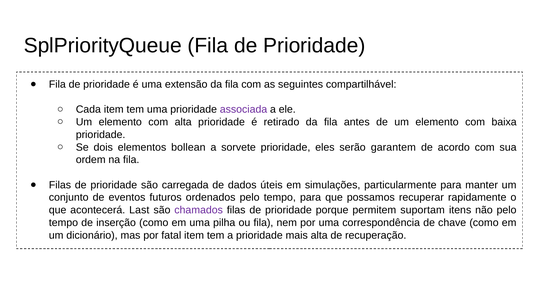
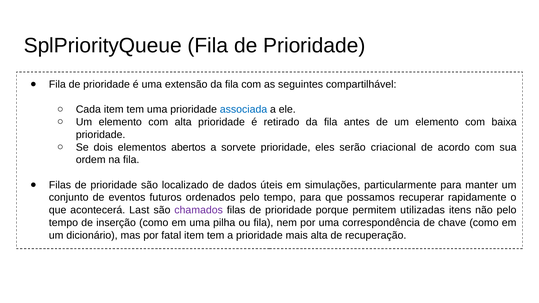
associada colour: purple -> blue
bollean: bollean -> abertos
garantem: garantem -> criacional
carregada: carregada -> localizado
suportam: suportam -> utilizadas
